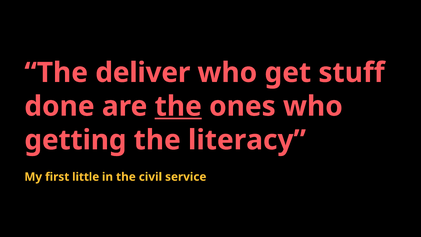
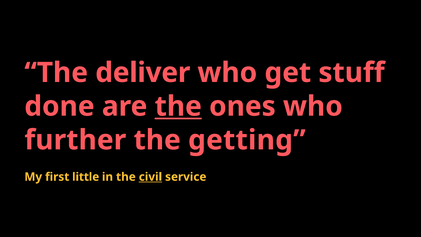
getting: getting -> further
literacy: literacy -> getting
civil underline: none -> present
